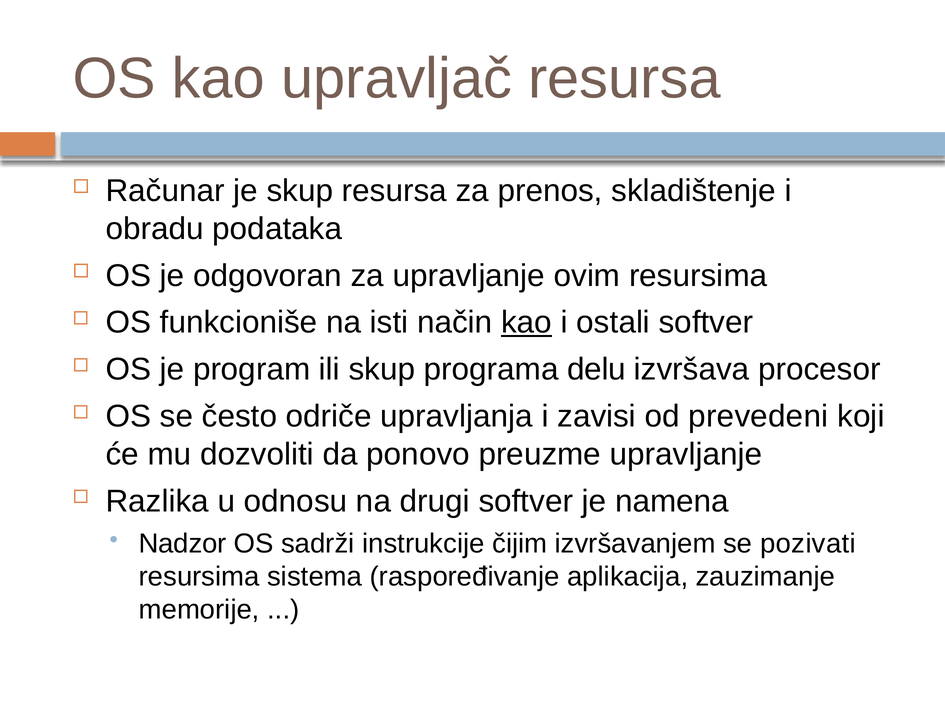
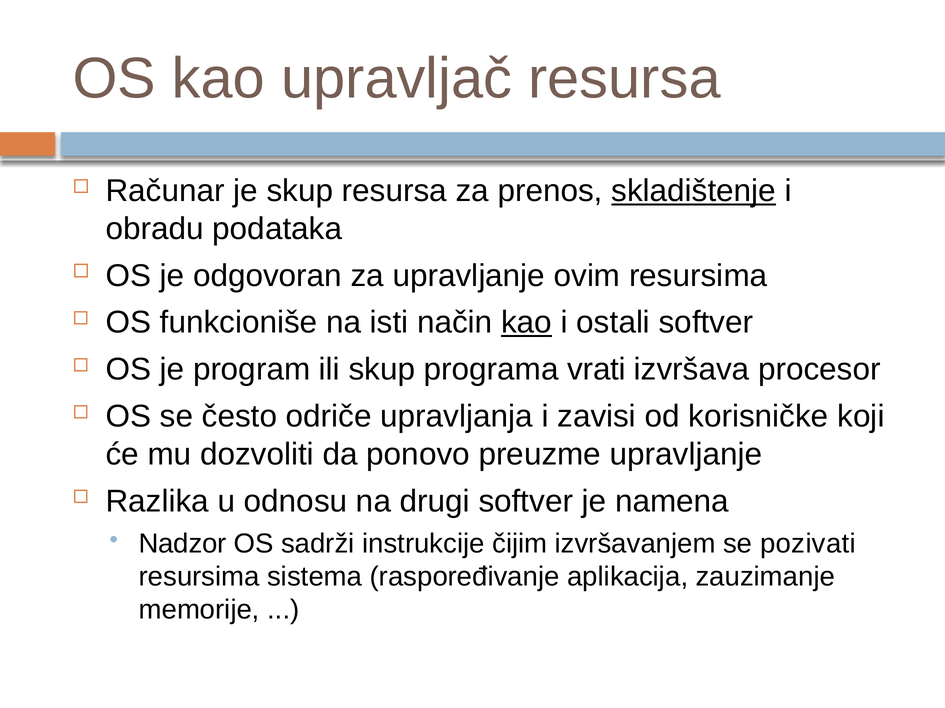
skladištenje underline: none -> present
delu: delu -> vrati
prevedeni: prevedeni -> korisničke
